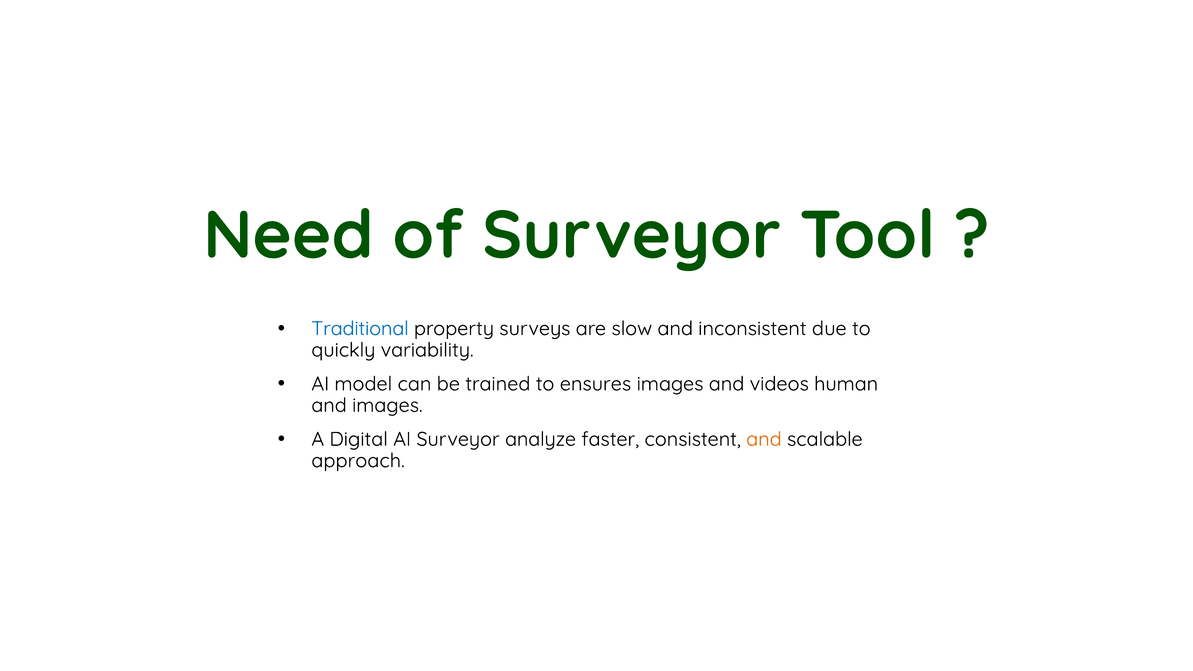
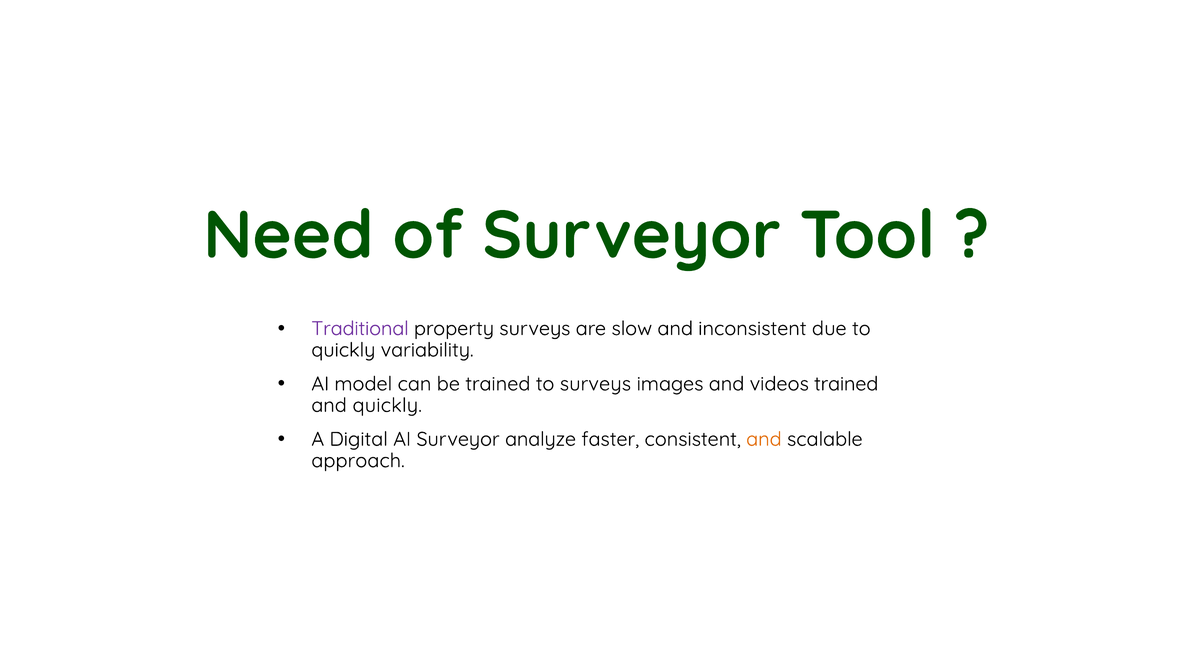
Traditional colour: blue -> purple
to ensures: ensures -> surveys
videos human: human -> trained
and images: images -> quickly
